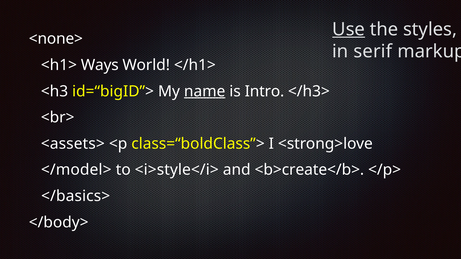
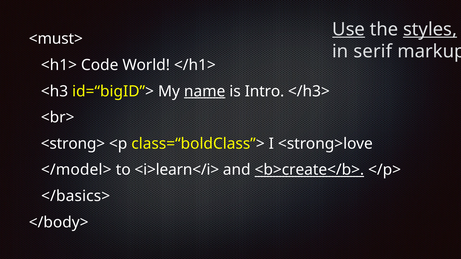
styles underline: none -> present
<none>: <none> -> <must>
Ways: Ways -> Code
<assets>: <assets> -> <strong>
<i>style</i>: <i>style</i> -> <i>learn</i>
<b>create</b> underline: none -> present
